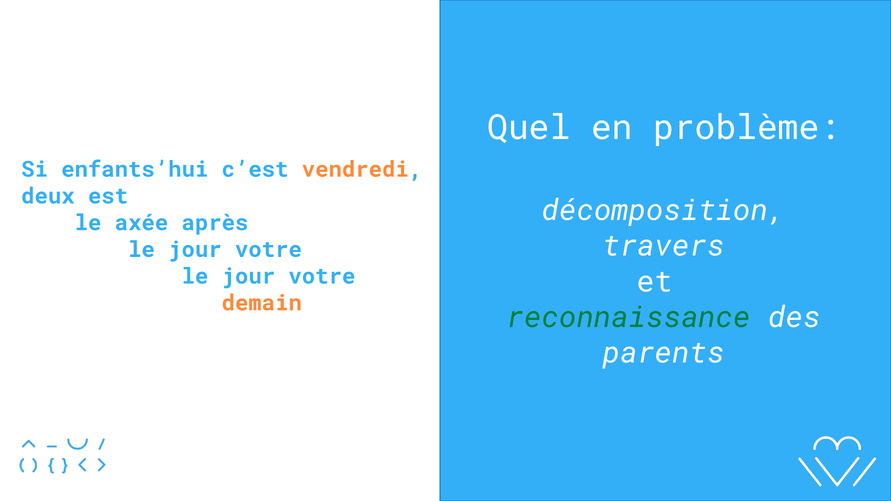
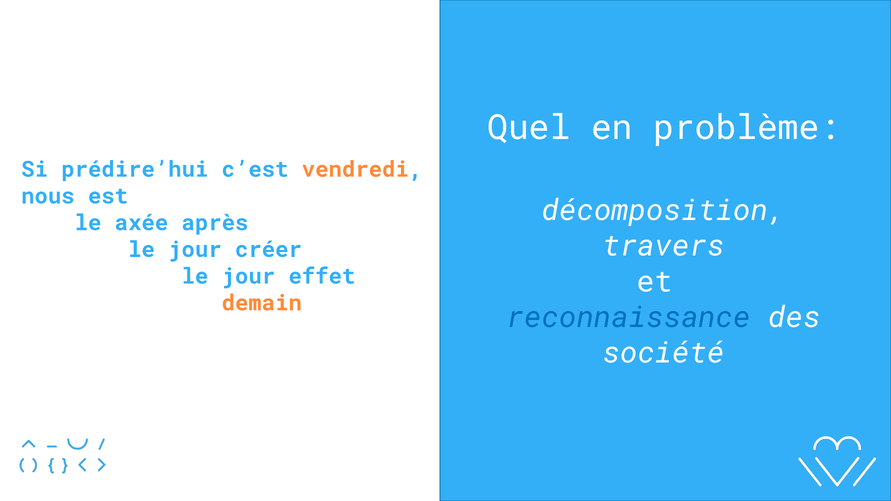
enfants’hui: enfants’hui -> prédire’hui
deux: deux -> nous
votre at (268, 250): votre -> créer
votre at (322, 276): votre -> effet
reconnaissance colour: green -> blue
parents: parents -> société
